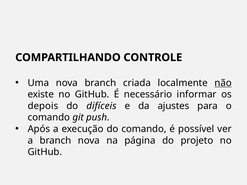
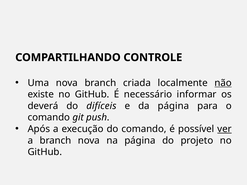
depois: depois -> deverá
da ajustes: ajustes -> página
ver underline: none -> present
